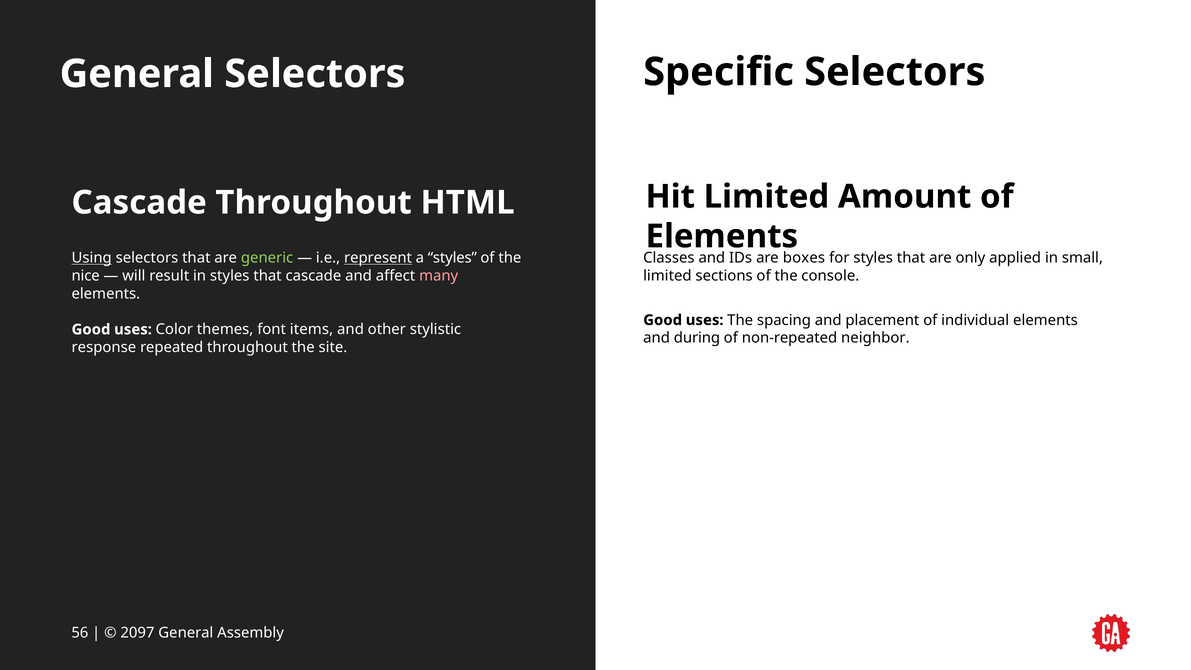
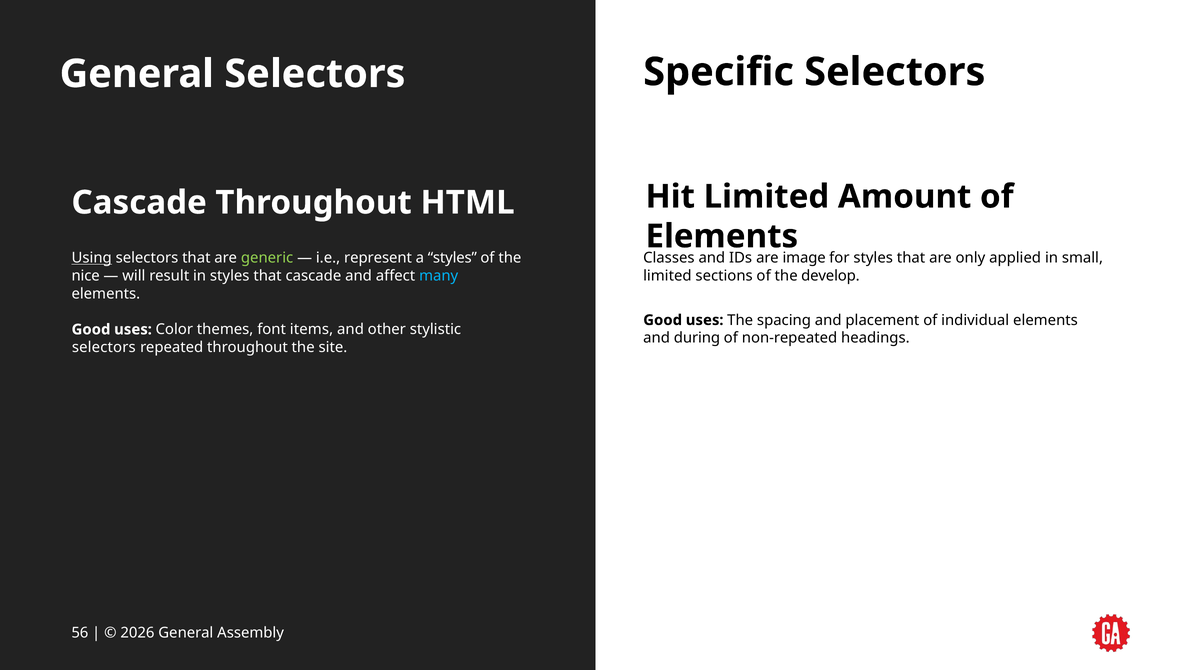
represent underline: present -> none
boxes: boxes -> image
many colour: pink -> light blue
console: console -> develop
neighbor: neighbor -> headings
response at (104, 347): response -> selectors
2097: 2097 -> 2026
